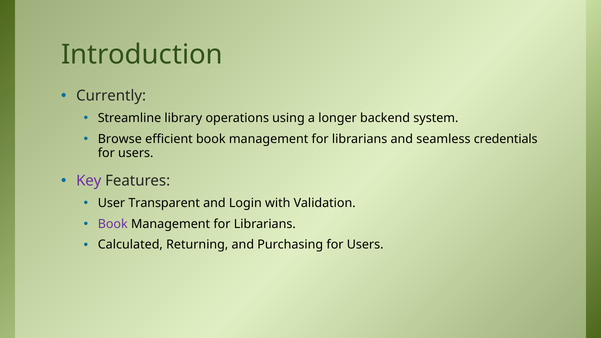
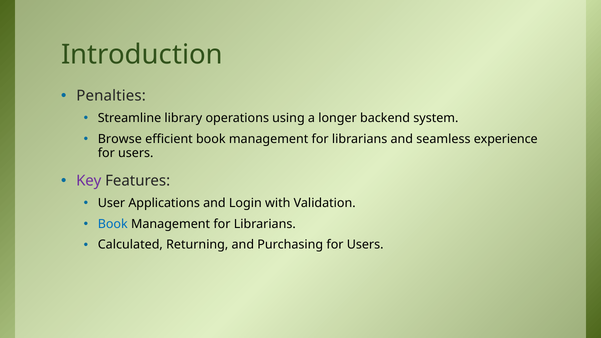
Currently: Currently -> Penalties
credentials: credentials -> experience
Transparent: Transparent -> Applications
Book at (113, 224) colour: purple -> blue
